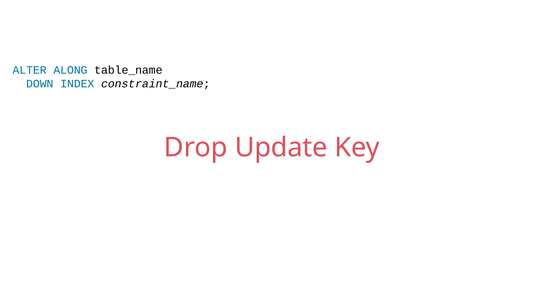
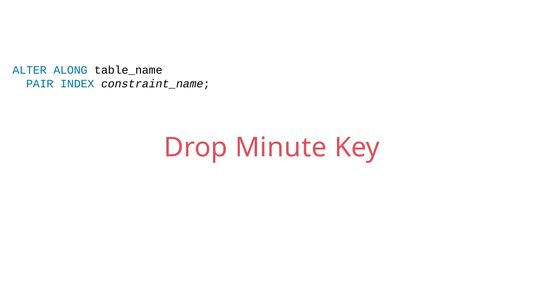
DOWN: DOWN -> PAIR
Update: Update -> Minute
